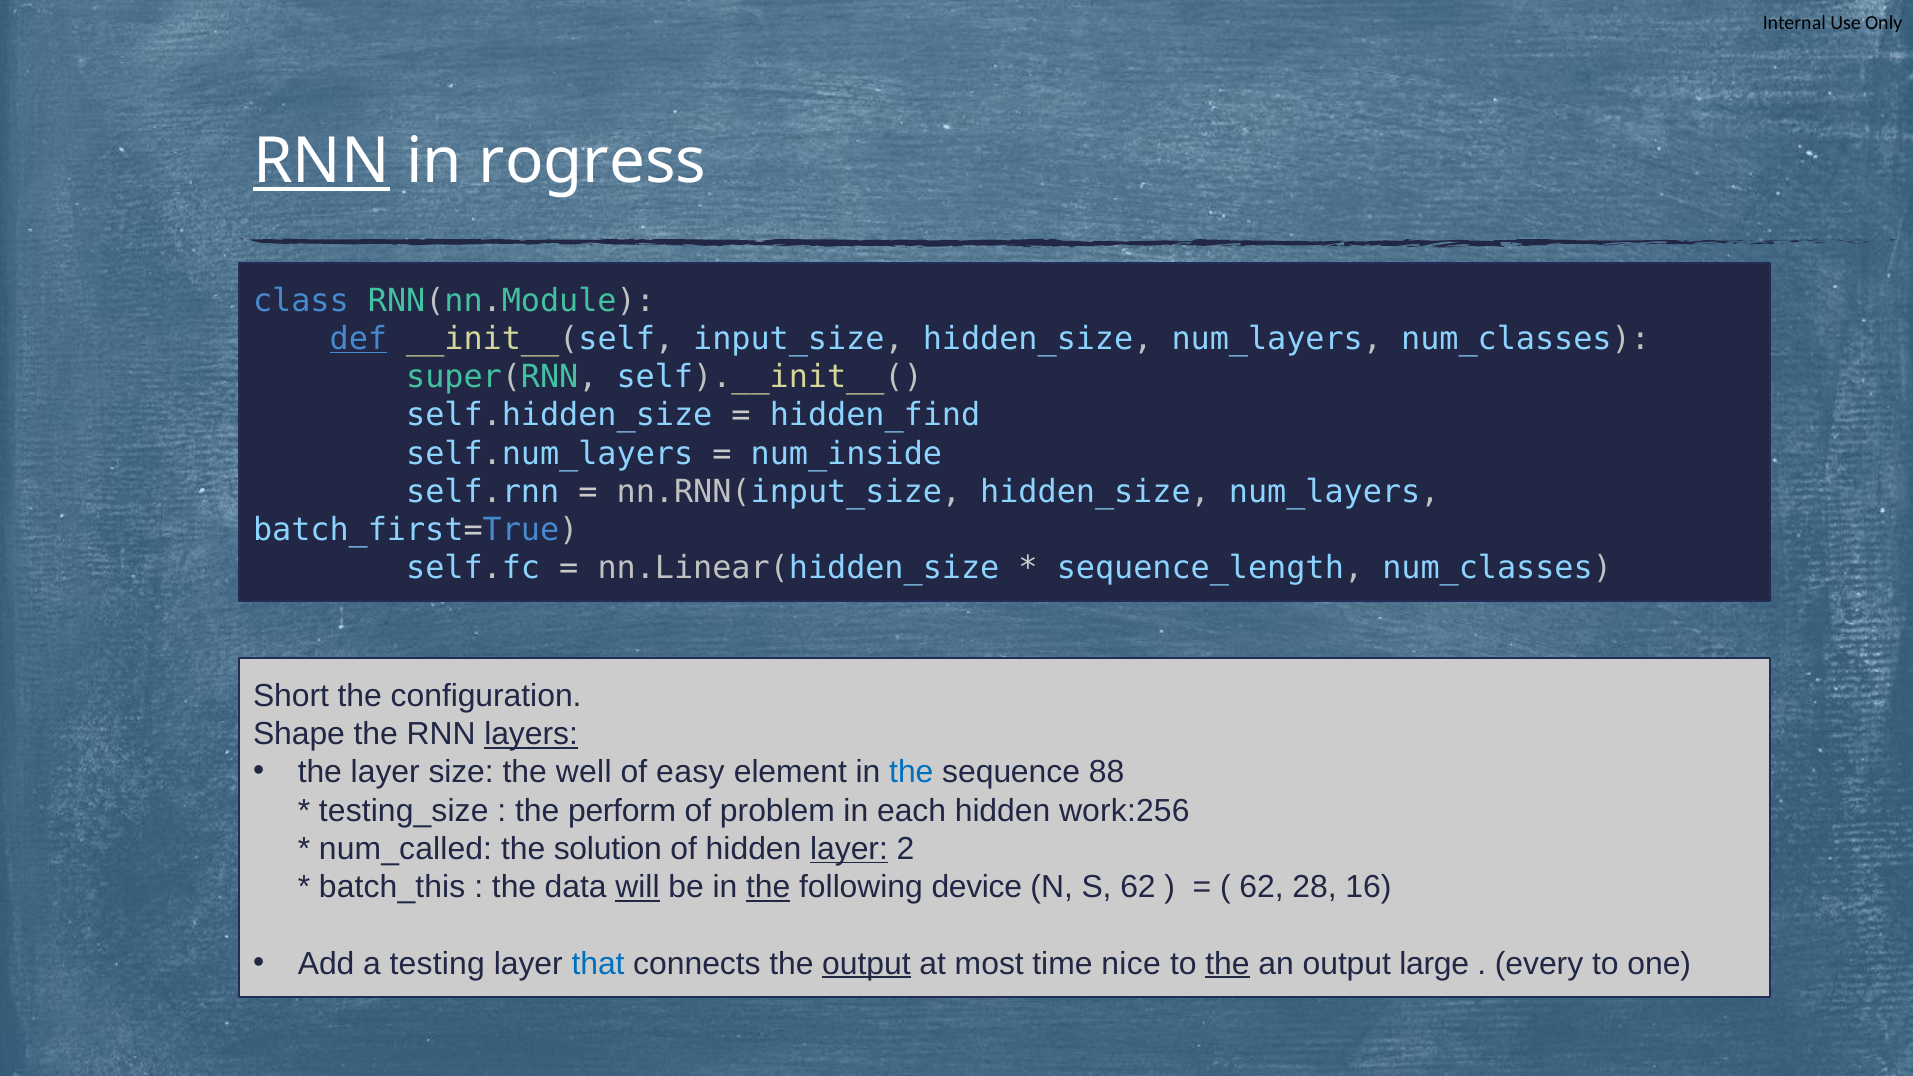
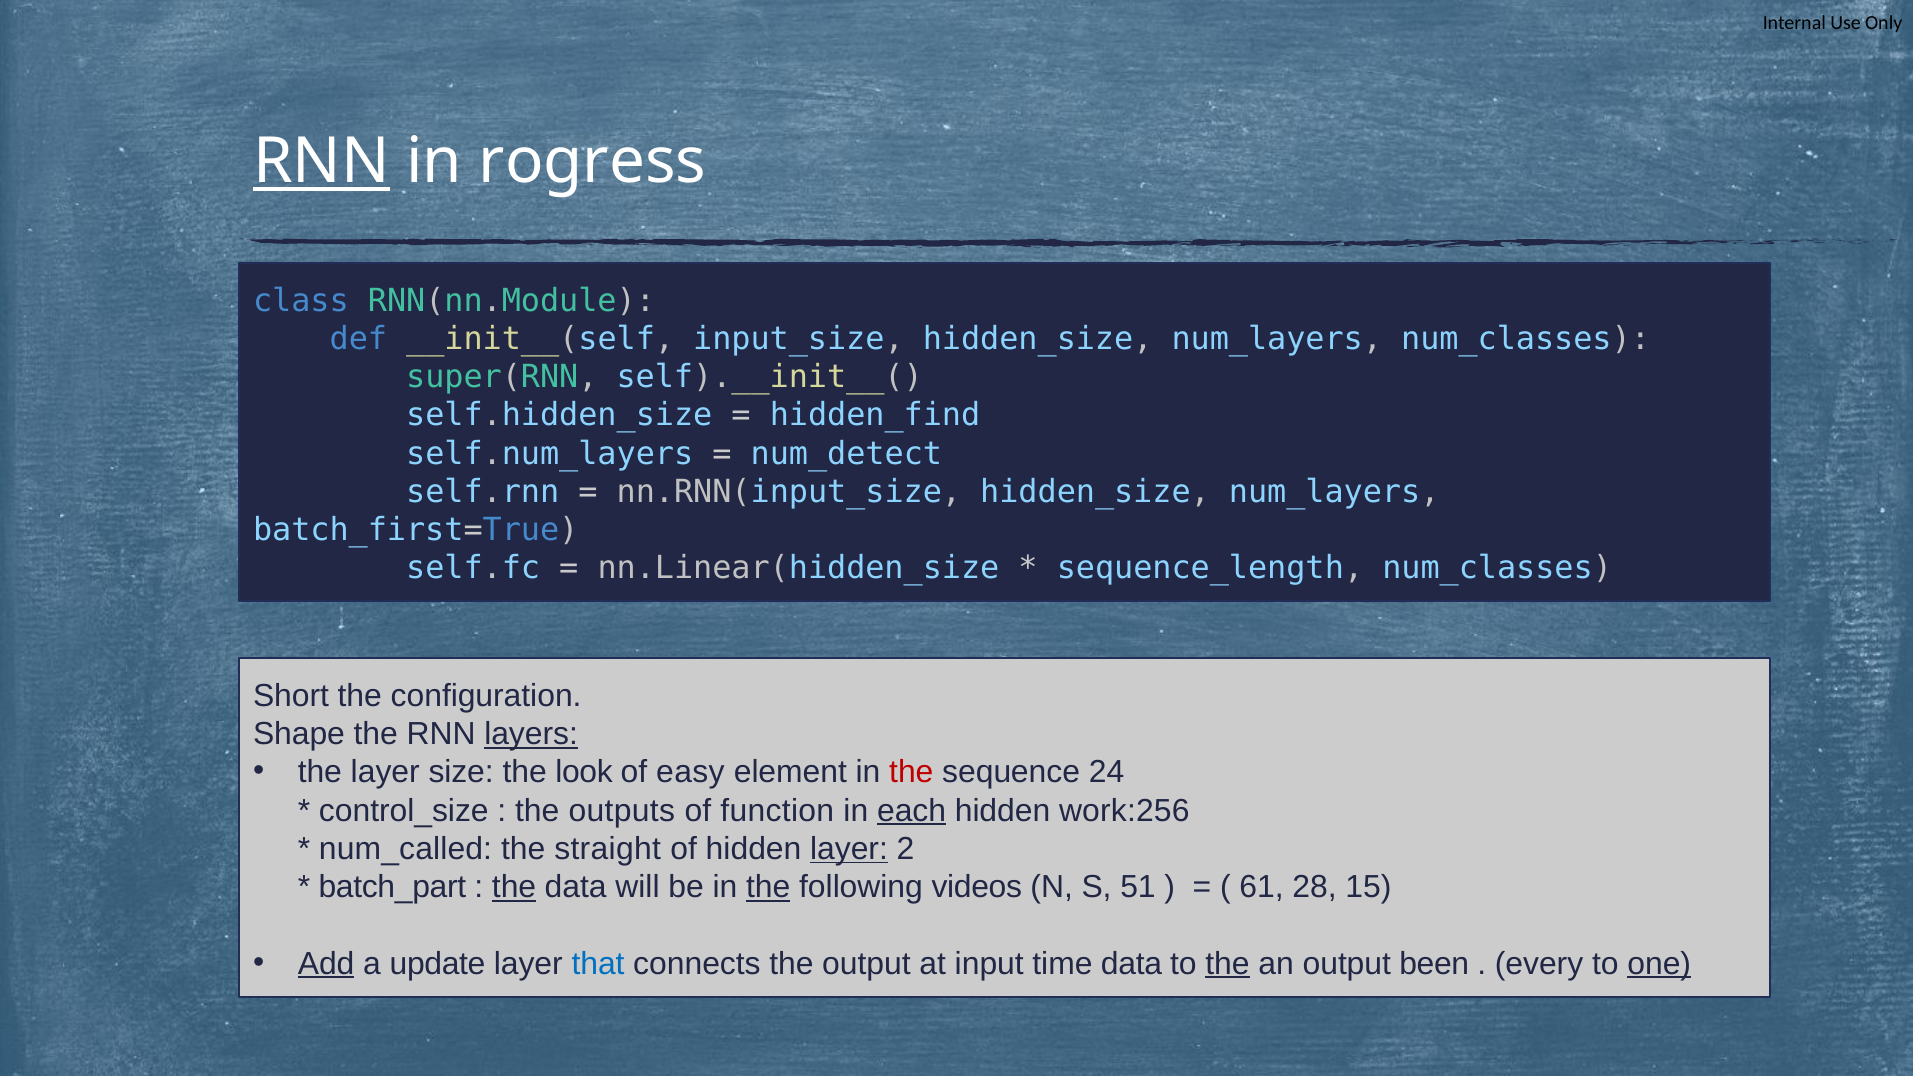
def underline: present -> none
num_inside: num_inside -> num_detect
well: well -> look
the at (911, 773) colour: blue -> red
88: 88 -> 24
testing_size: testing_size -> control_size
perform: perform -> outputs
problem: problem -> function
each underline: none -> present
solution: solution -> straight
batch_this: batch_this -> batch_part
the at (514, 887) underline: none -> present
will underline: present -> none
device: device -> videos
S 62: 62 -> 51
62 at (1262, 887): 62 -> 61
16: 16 -> 15
Add underline: none -> present
testing: testing -> update
output at (866, 964) underline: present -> none
most: most -> input
time nice: nice -> data
large: large -> been
one underline: none -> present
